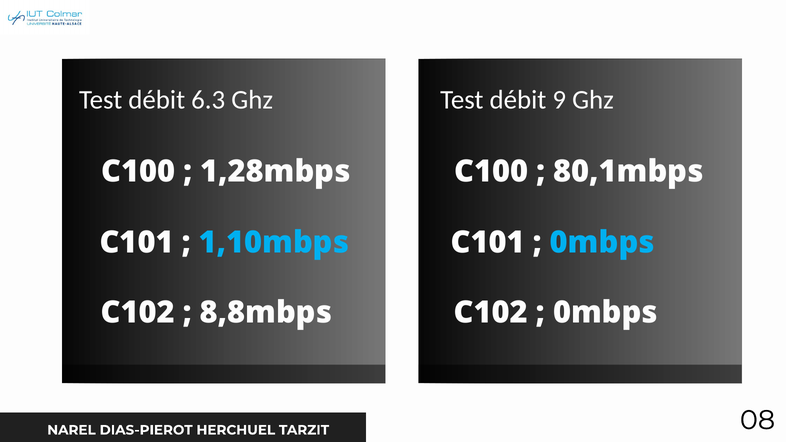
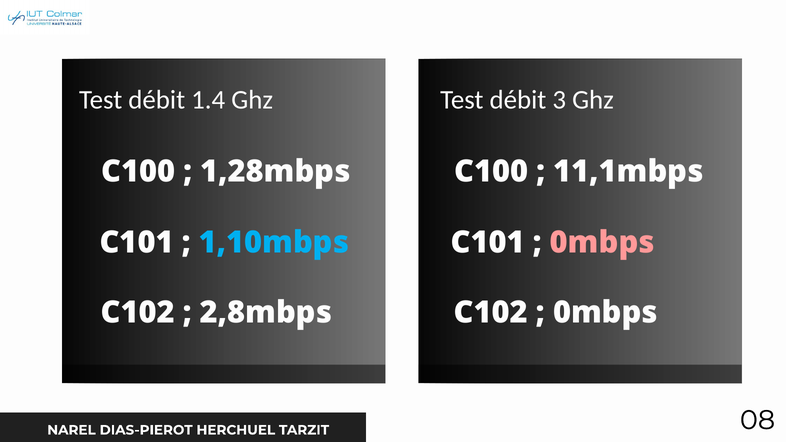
9: 9 -> 3
6.3: 6.3 -> 1.4
80,1mbps: 80,1mbps -> 11,1mbps
0mbps at (602, 243) colour: light blue -> pink
8,8mbps: 8,8mbps -> 2,8mbps
